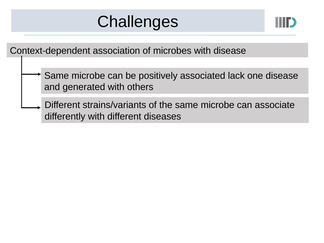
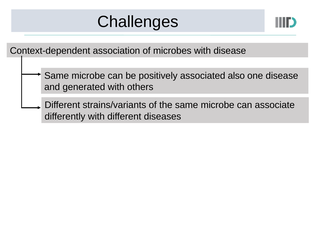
lack: lack -> also
